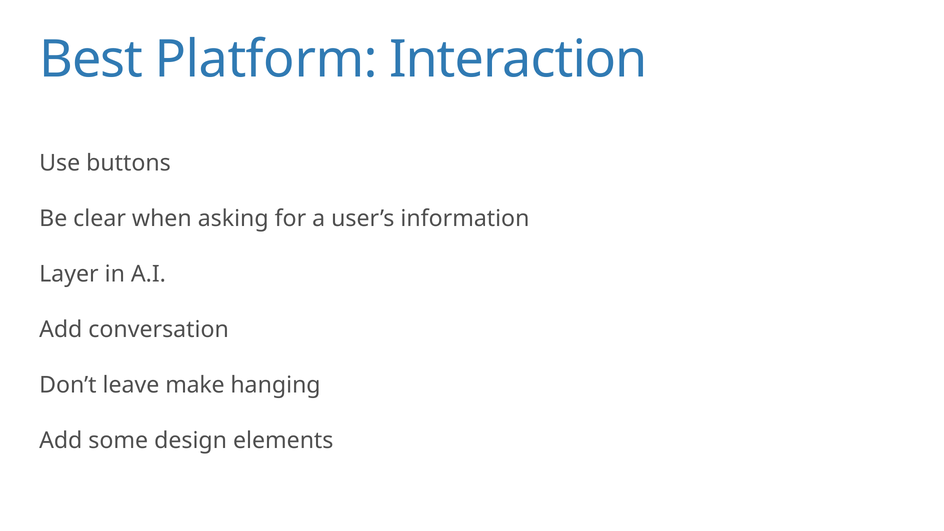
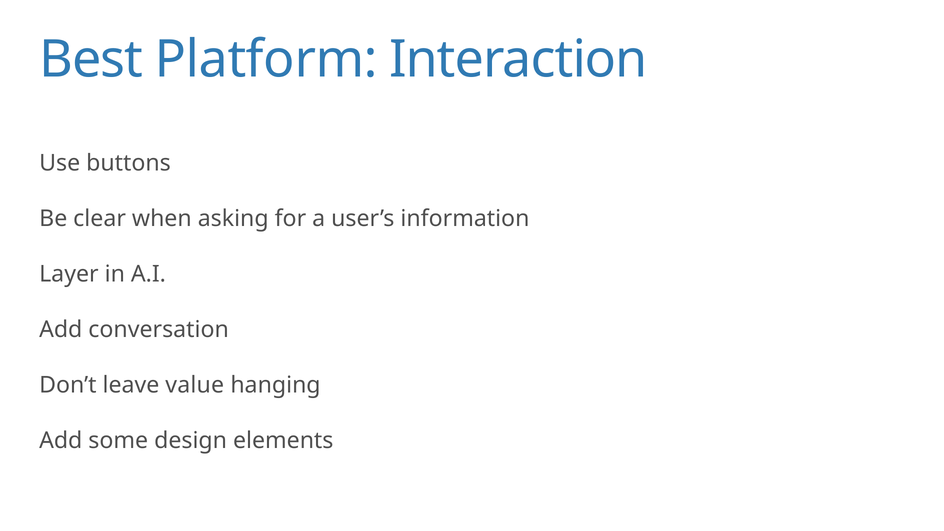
make: make -> value
